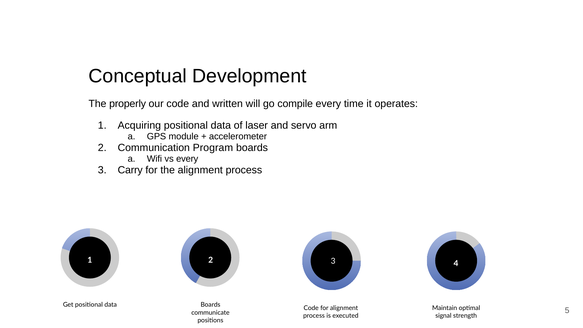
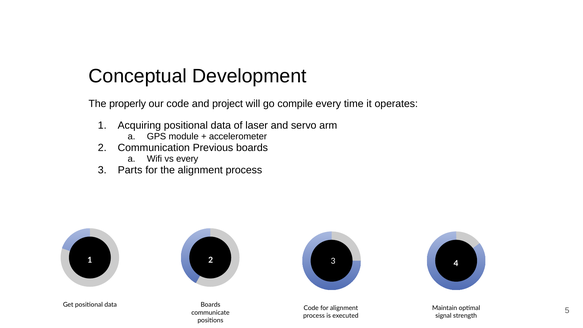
written: written -> project
Program: Program -> Previous
Carry: Carry -> Parts
